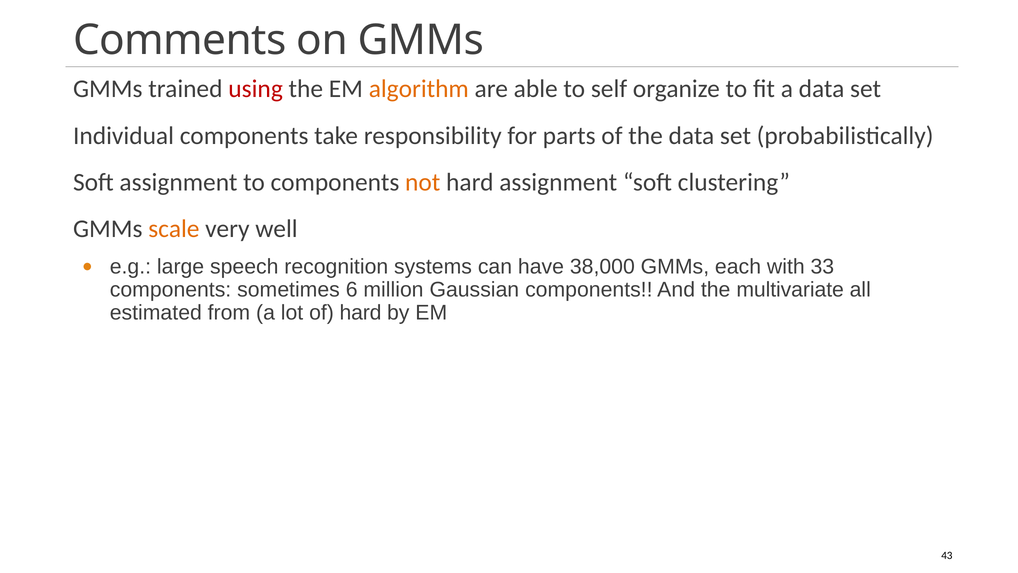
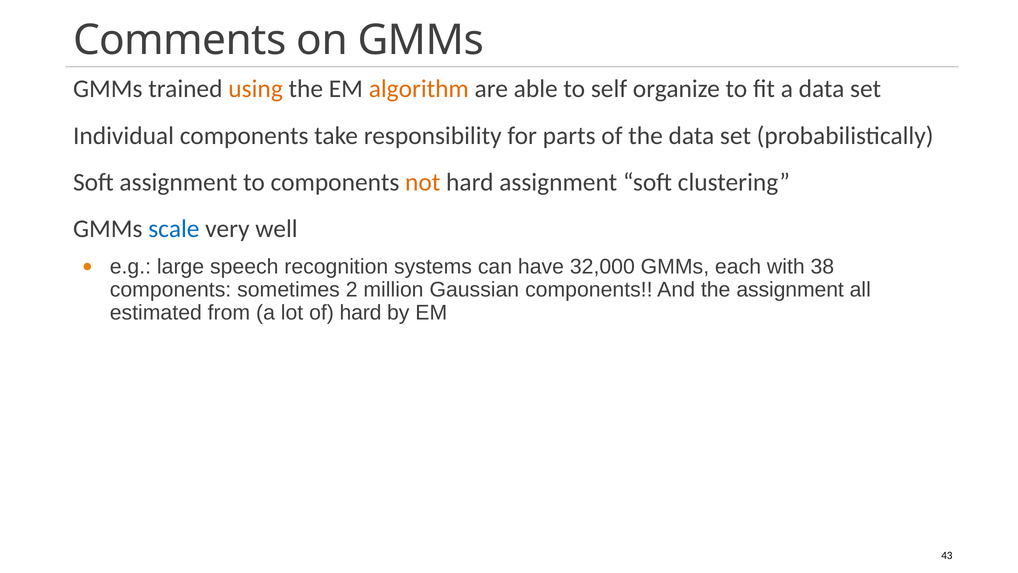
using colour: red -> orange
scale colour: orange -> blue
38,000: 38,000 -> 32,000
33: 33 -> 38
6: 6 -> 2
the multivariate: multivariate -> assignment
